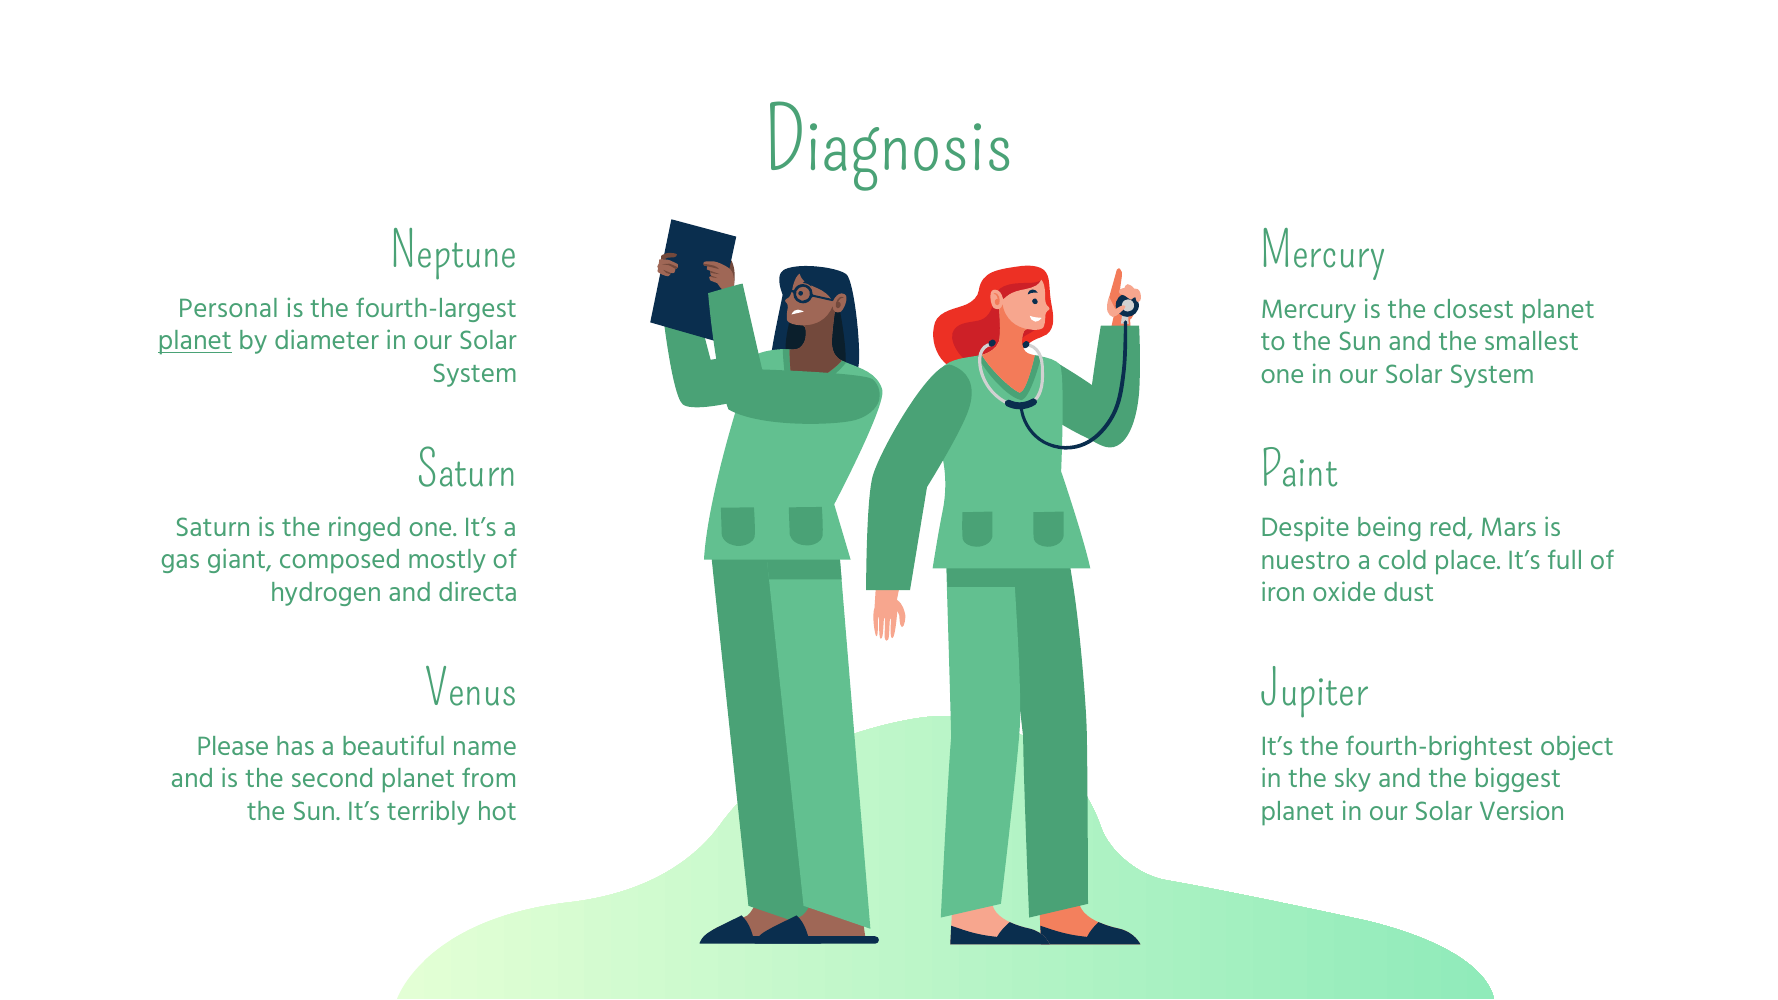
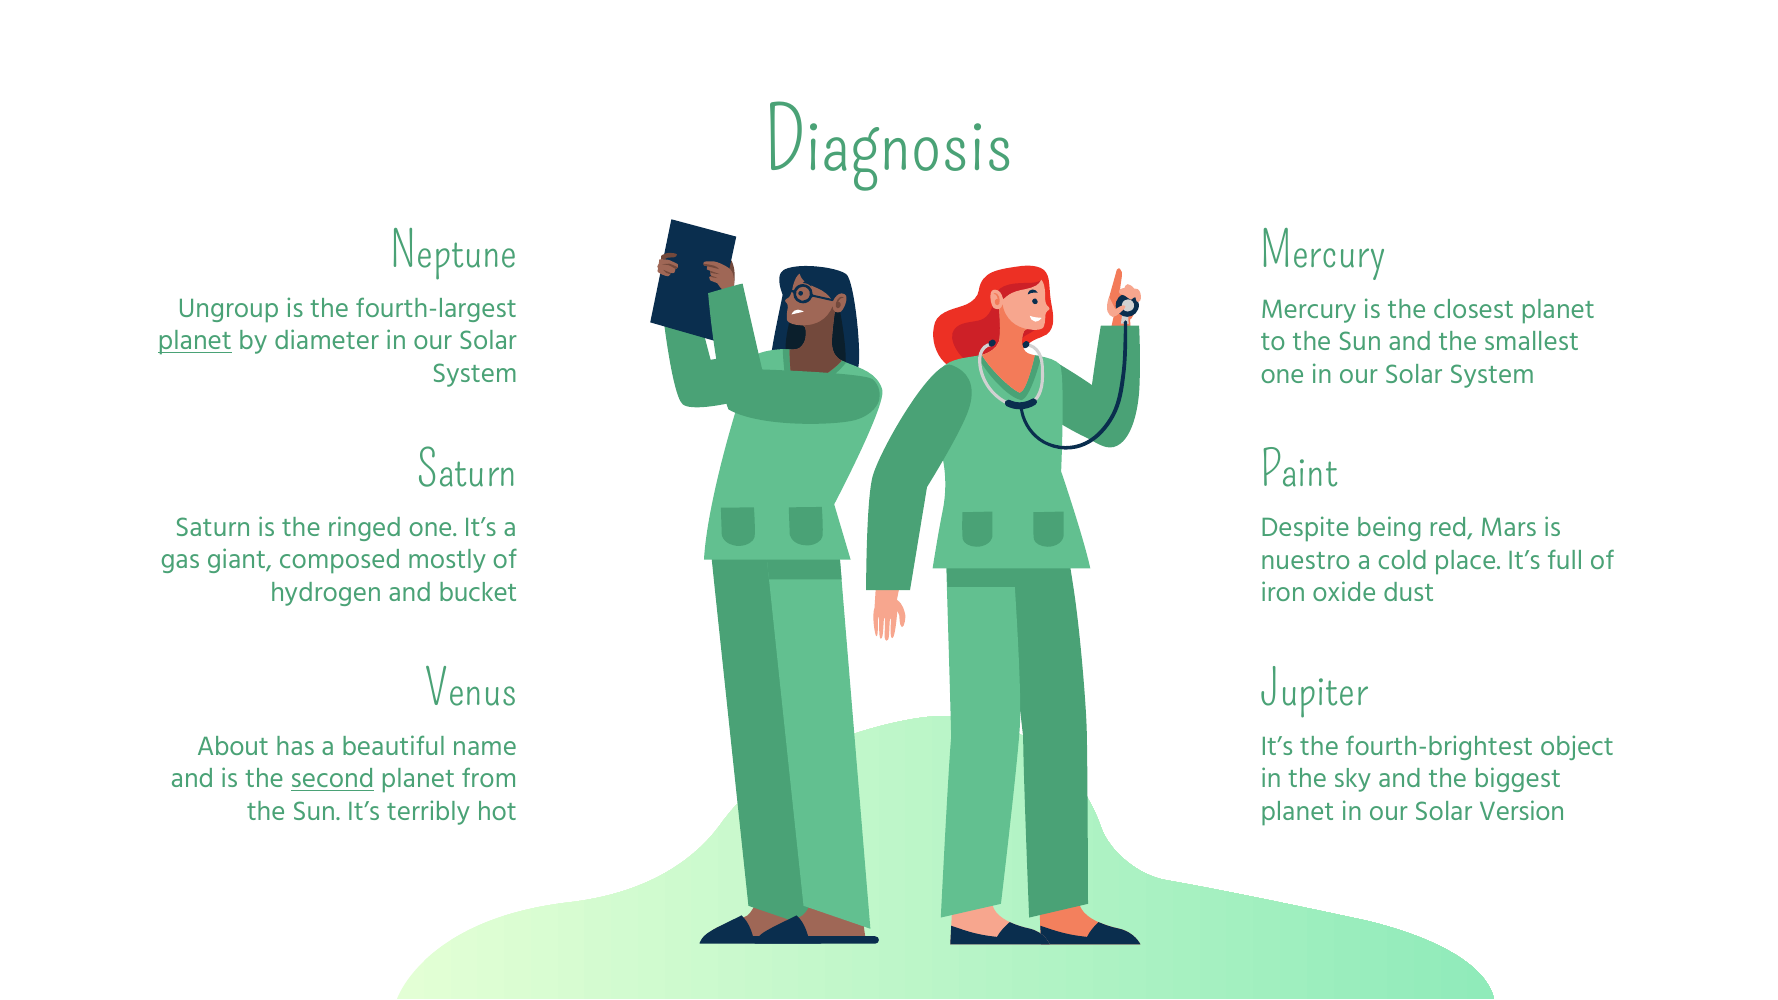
Personal: Personal -> Ungroup
directa: directa -> bucket
Please: Please -> About
second underline: none -> present
